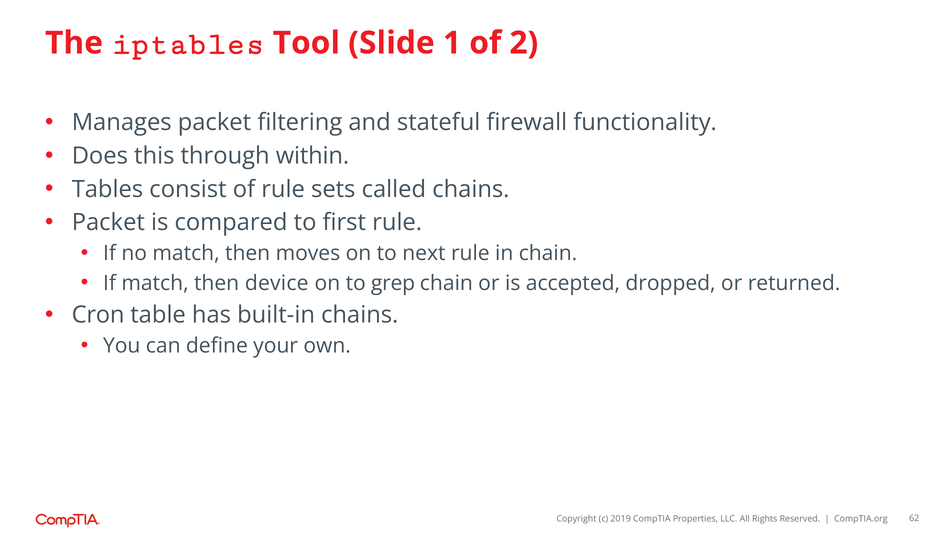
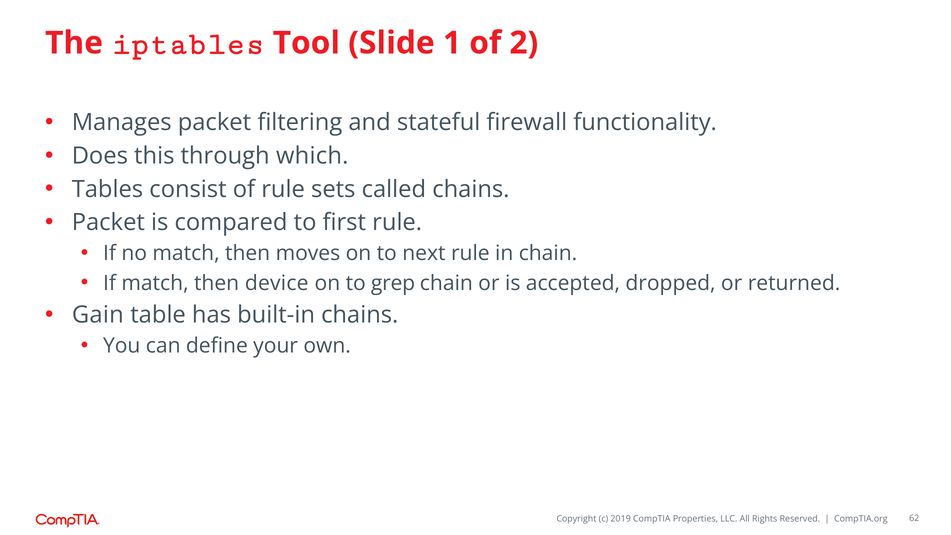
within: within -> which
Cron: Cron -> Gain
